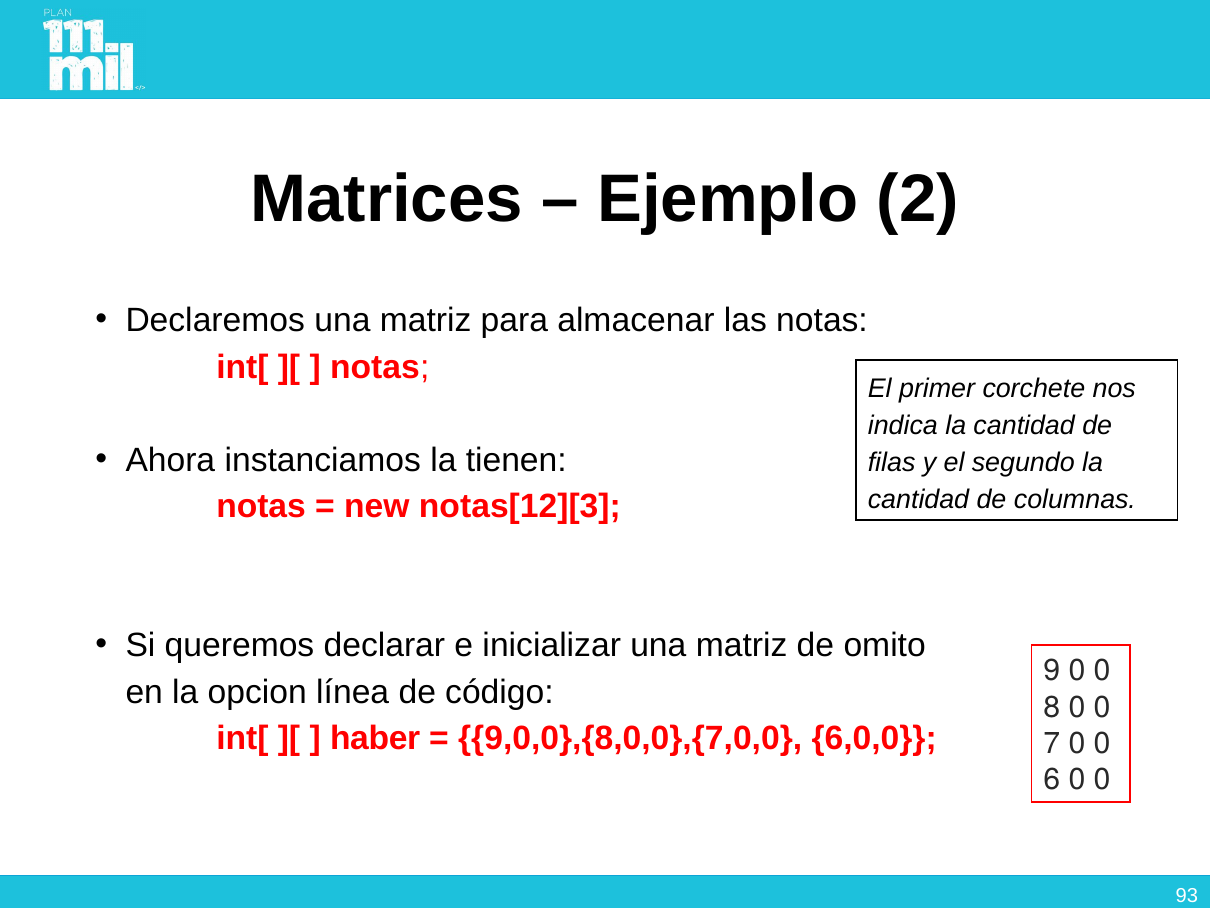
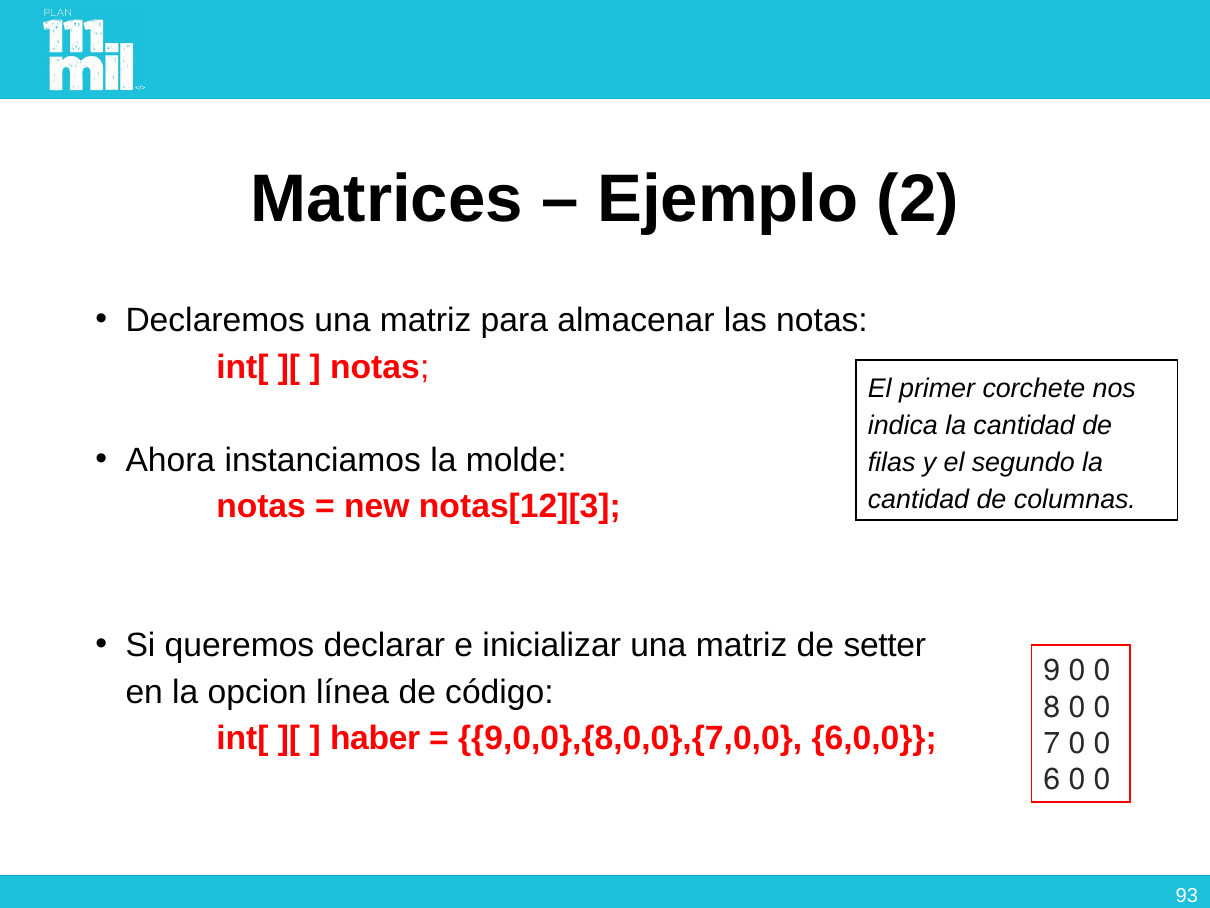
tienen: tienen -> molde
omito: omito -> setter
